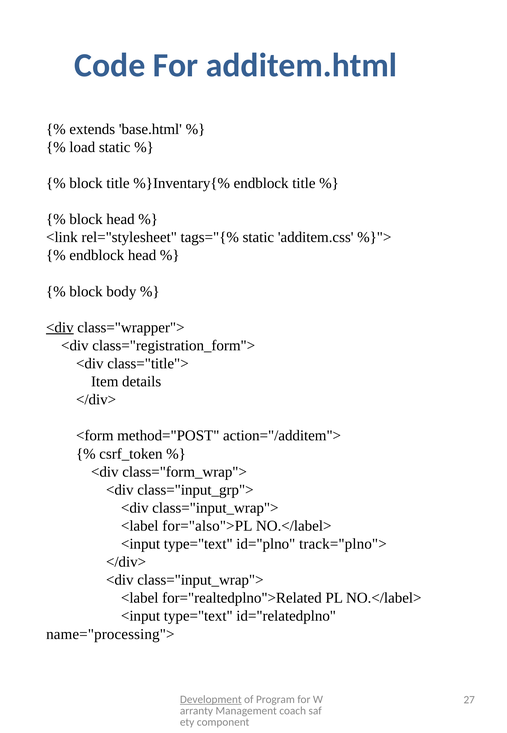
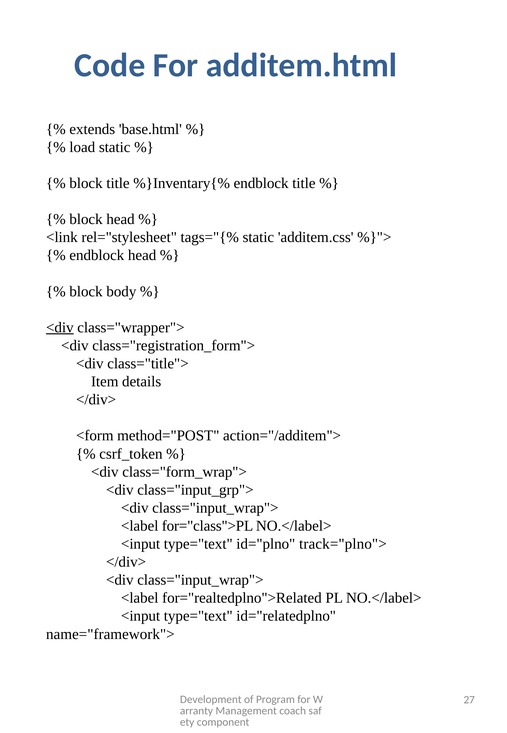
for="also">PL: for="also">PL -> for="class">PL
name="processing">: name="processing"> -> name="framework">
Development underline: present -> none
